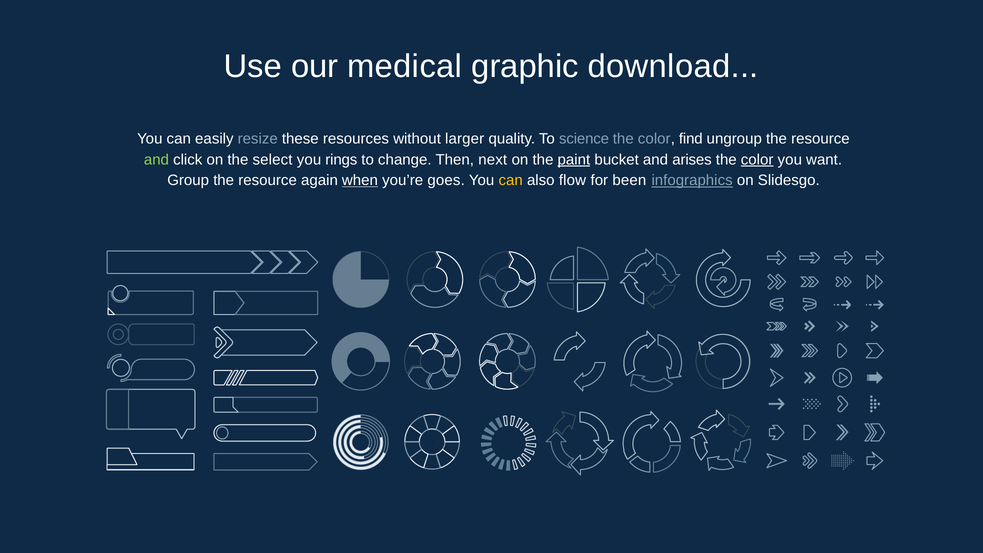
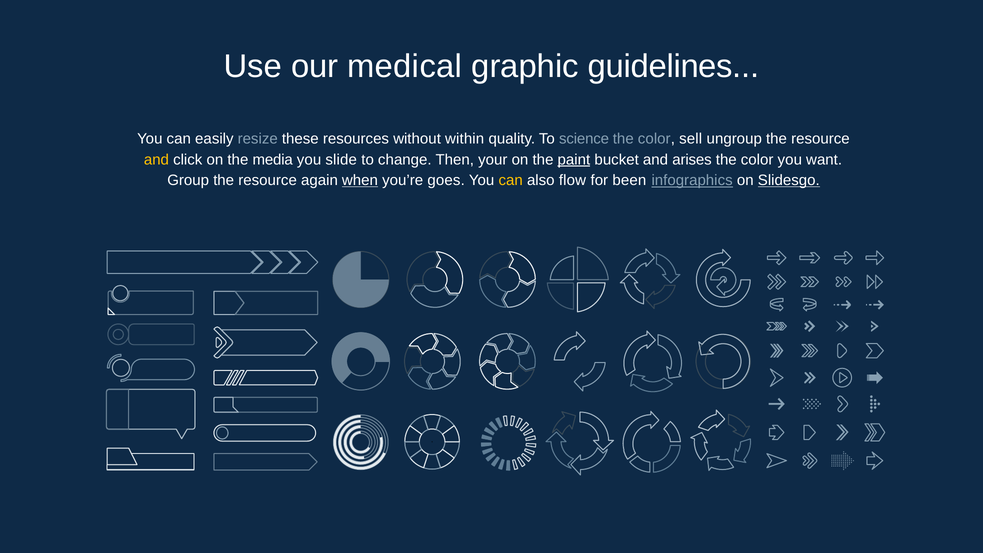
download: download -> guidelines
larger: larger -> within
find: find -> sell
and at (156, 160) colour: light green -> yellow
select: select -> media
rings: rings -> slide
next: next -> your
color at (757, 160) underline: present -> none
Slidesgo underline: none -> present
